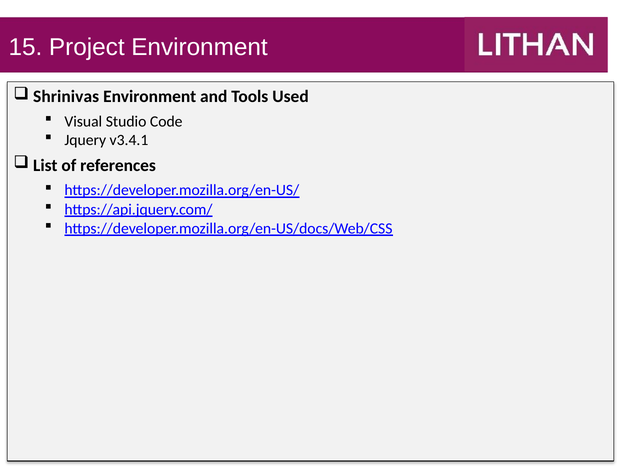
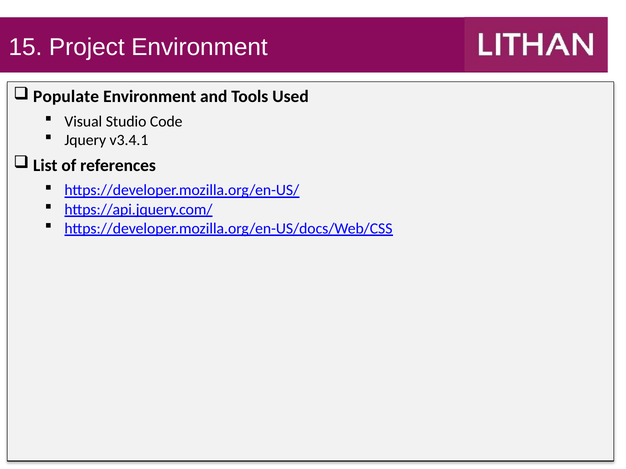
Shrinivas: Shrinivas -> Populate
